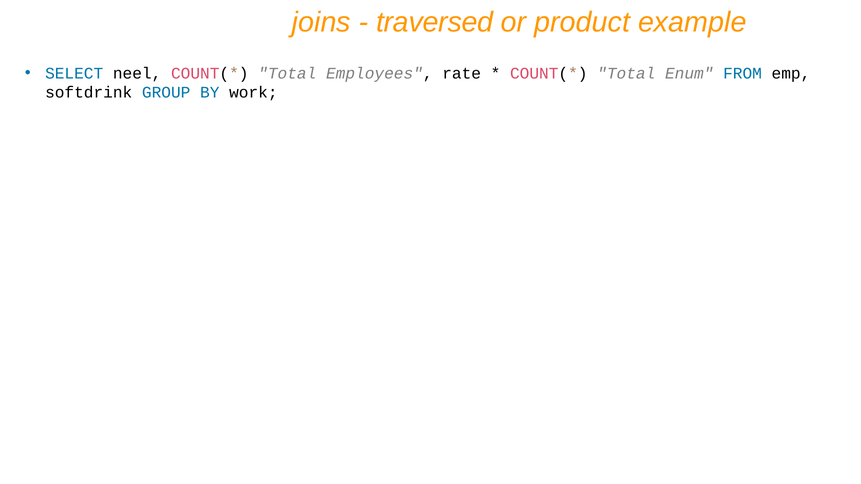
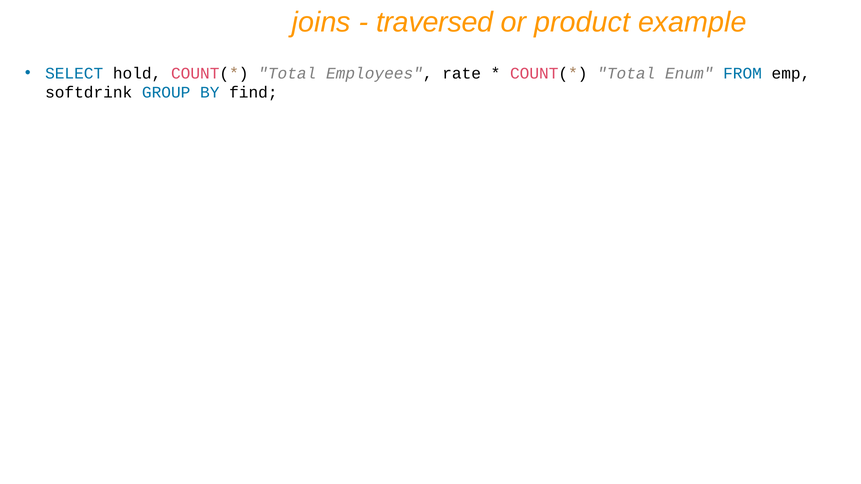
neel: neel -> hold
work: work -> find
